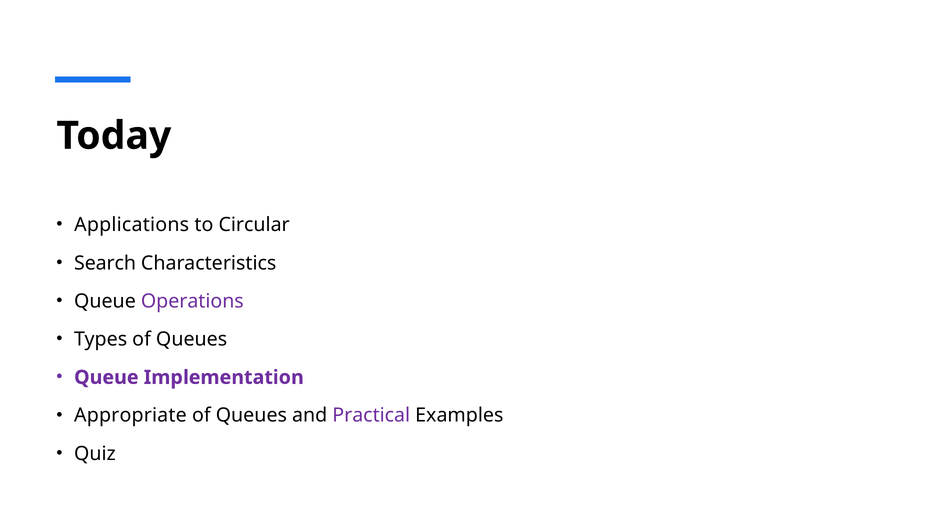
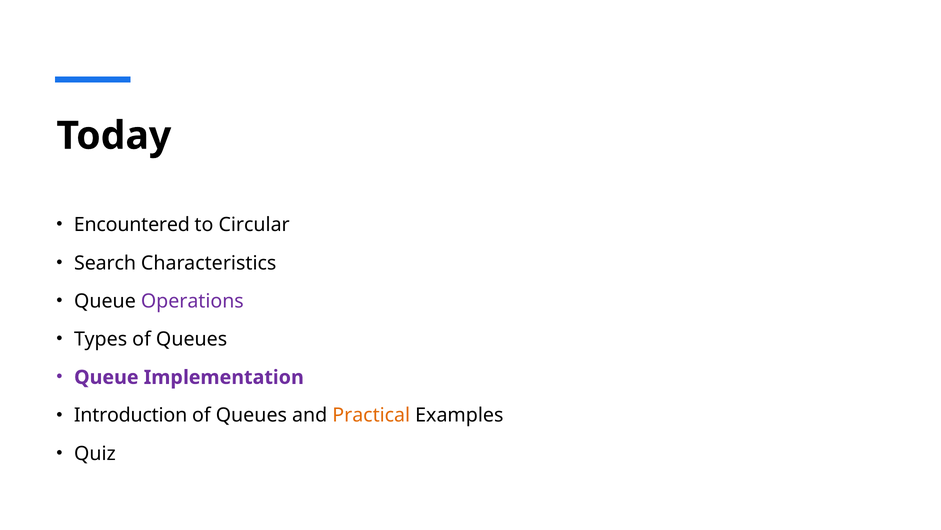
Applications: Applications -> Encountered
Appropriate: Appropriate -> Introduction
Practical colour: purple -> orange
